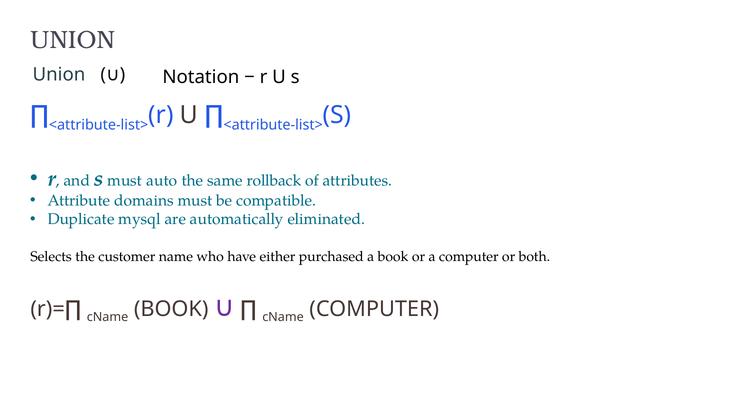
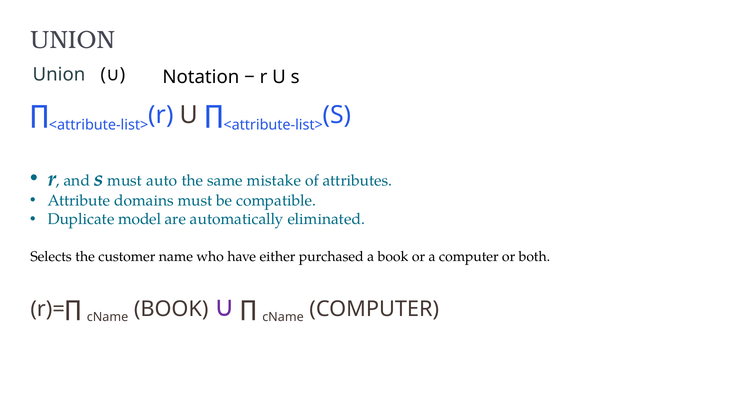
rollback: rollback -> mistake
mysql: mysql -> model
